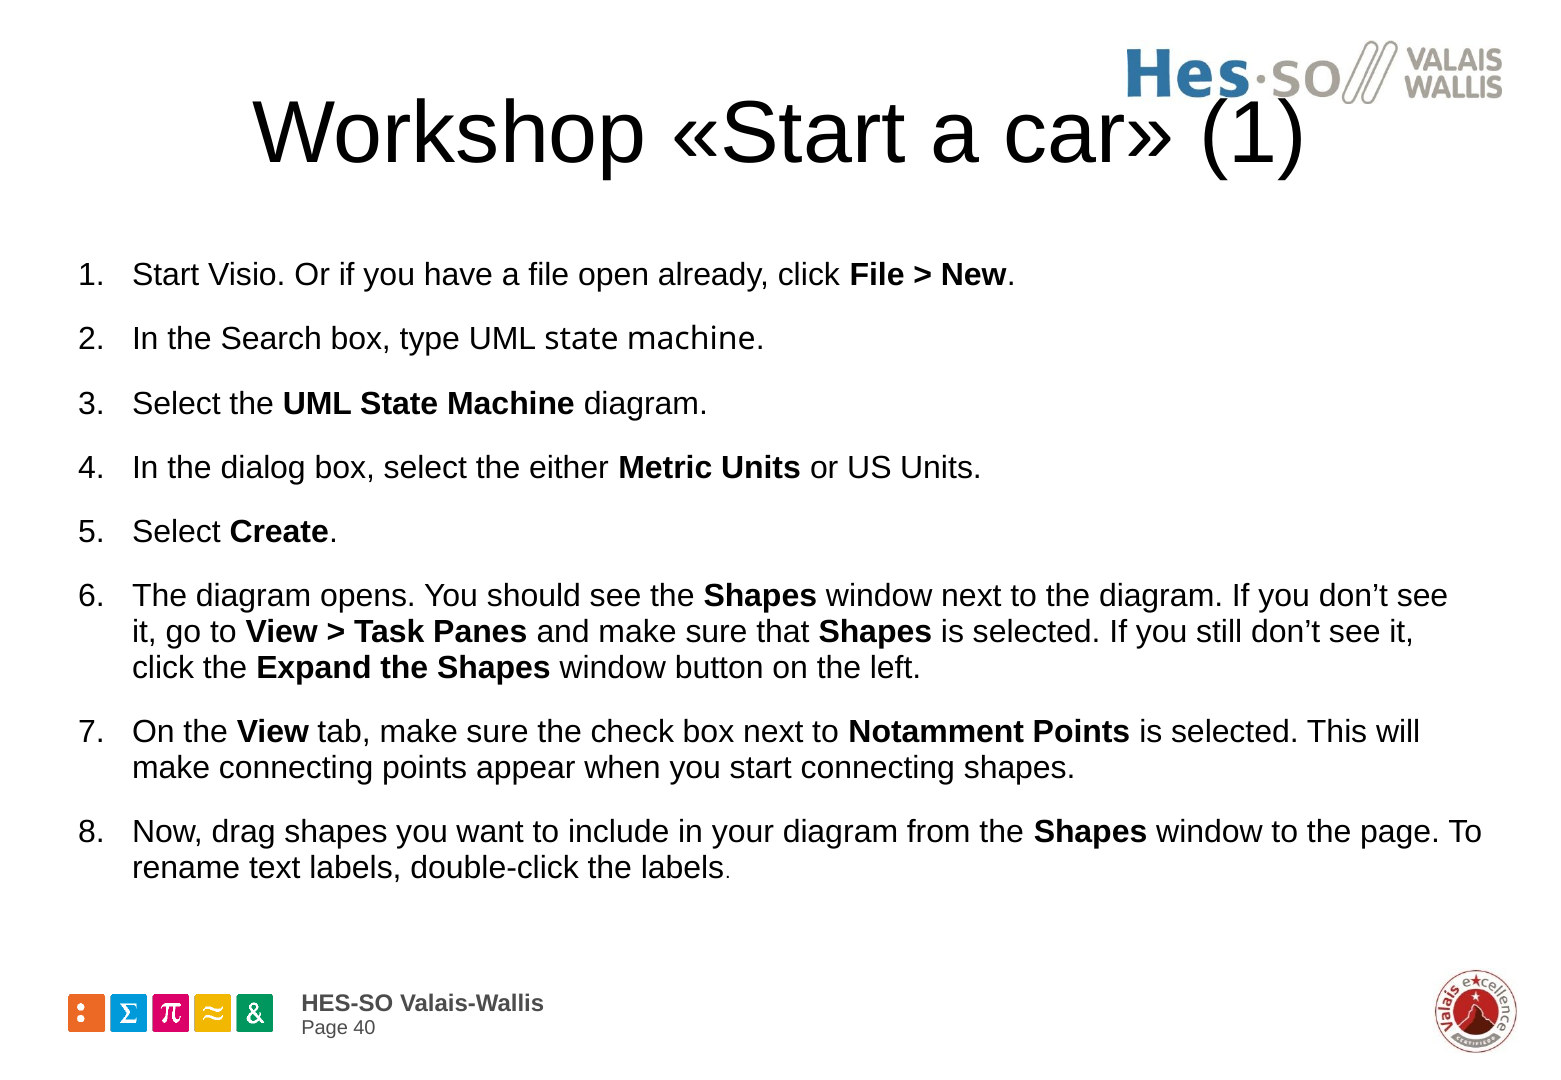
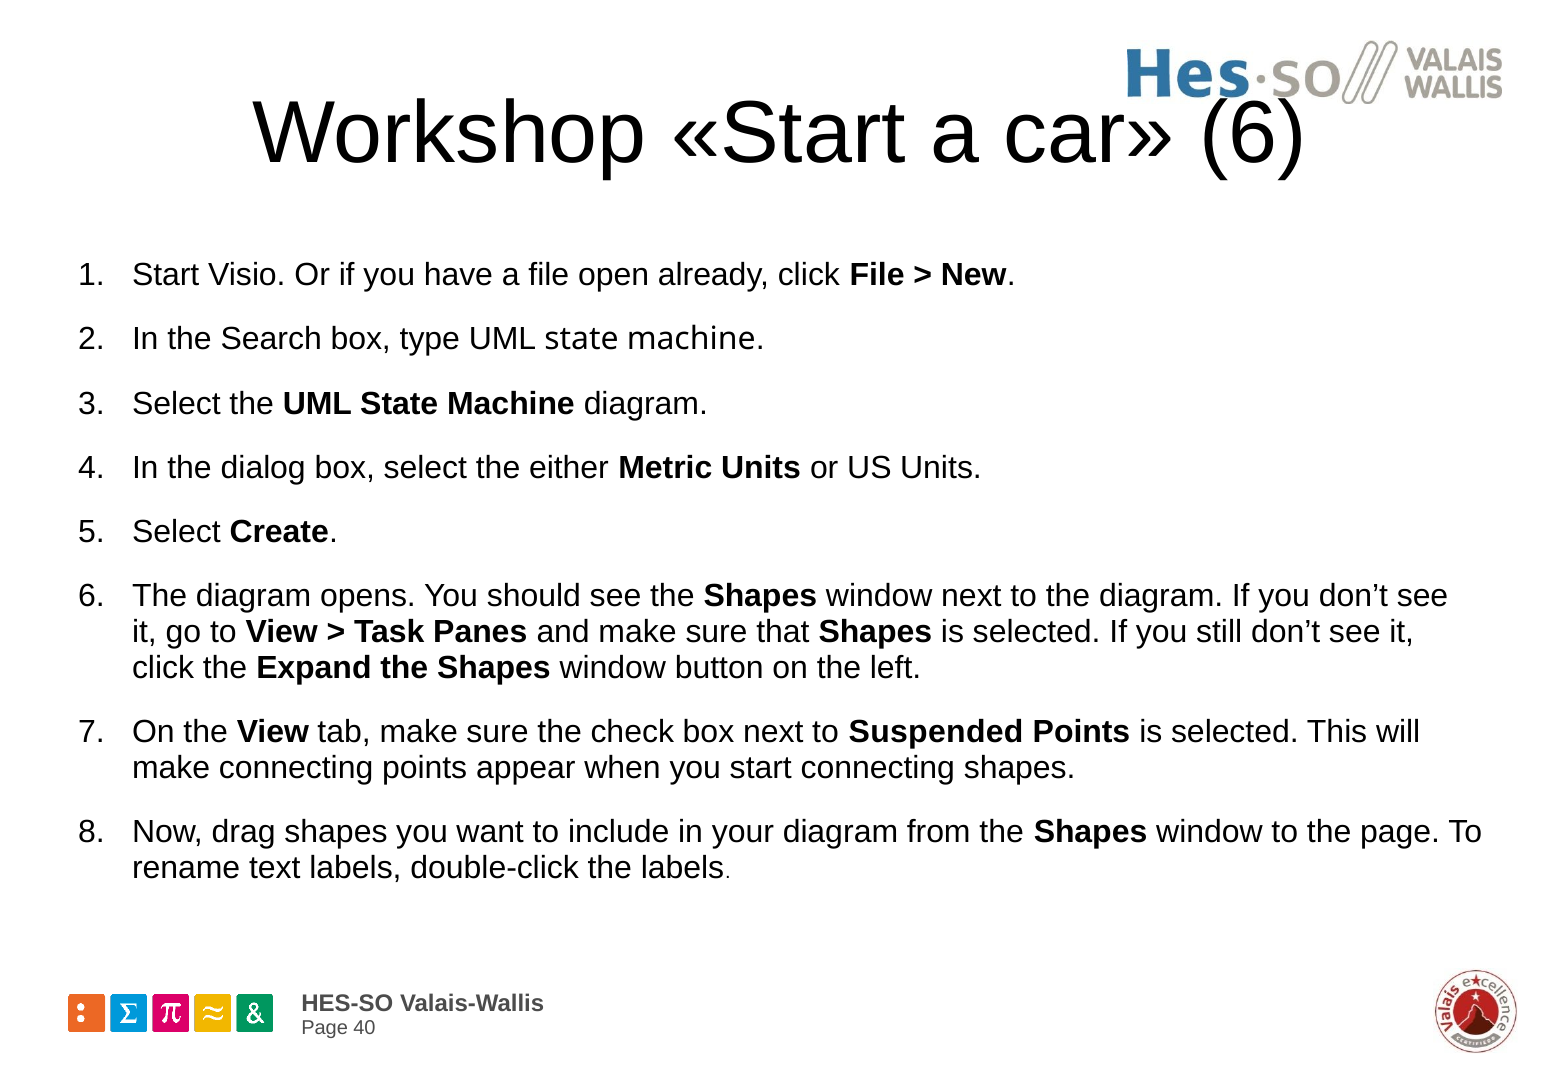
car 1: 1 -> 6
Notamment: Notamment -> Suspended
